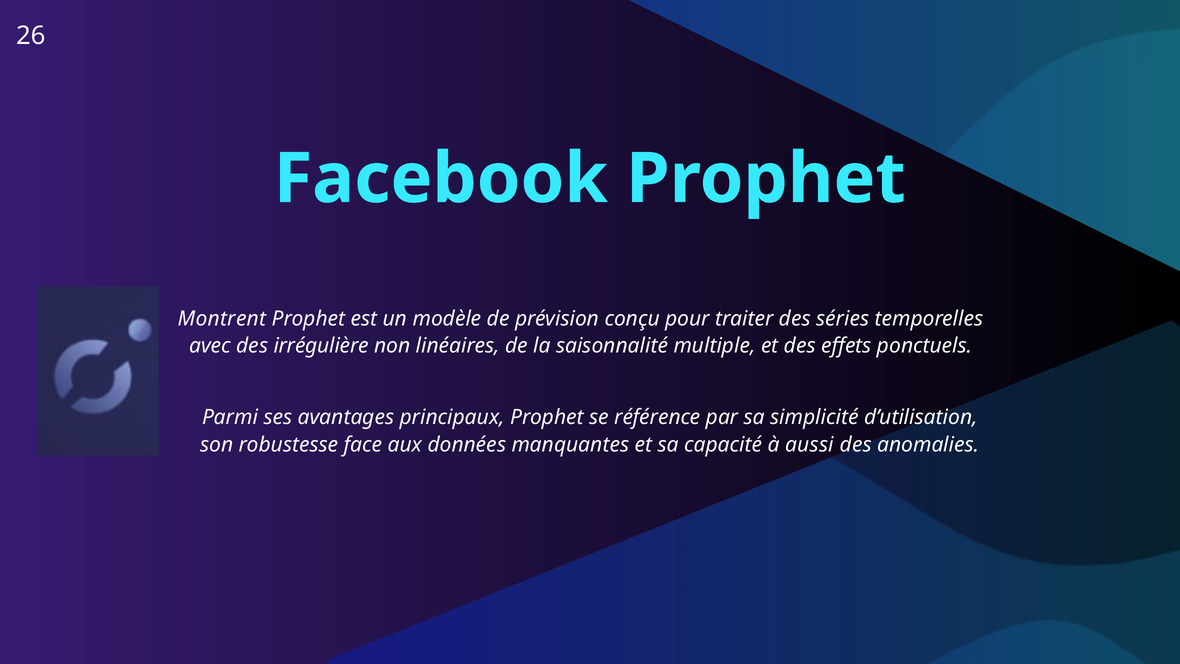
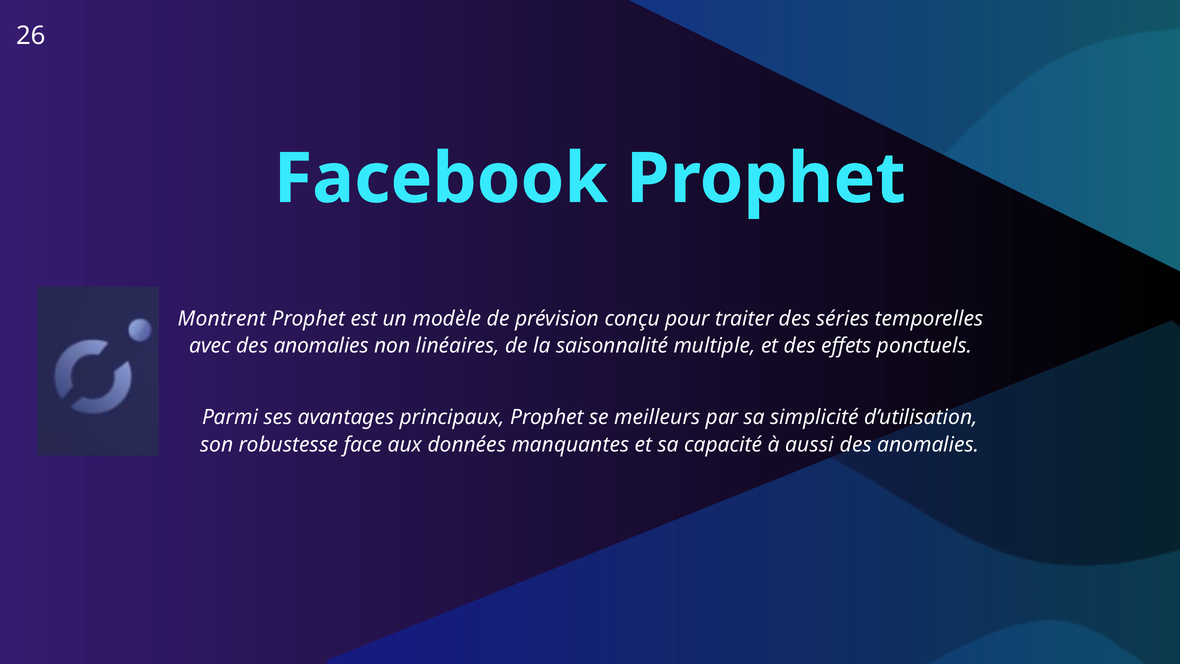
avec des irrégulière: irrégulière -> anomalies
référence: référence -> meilleurs
